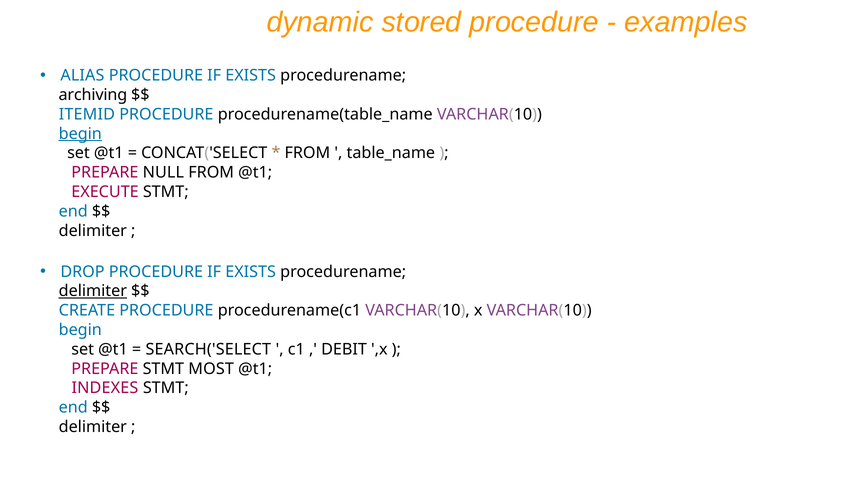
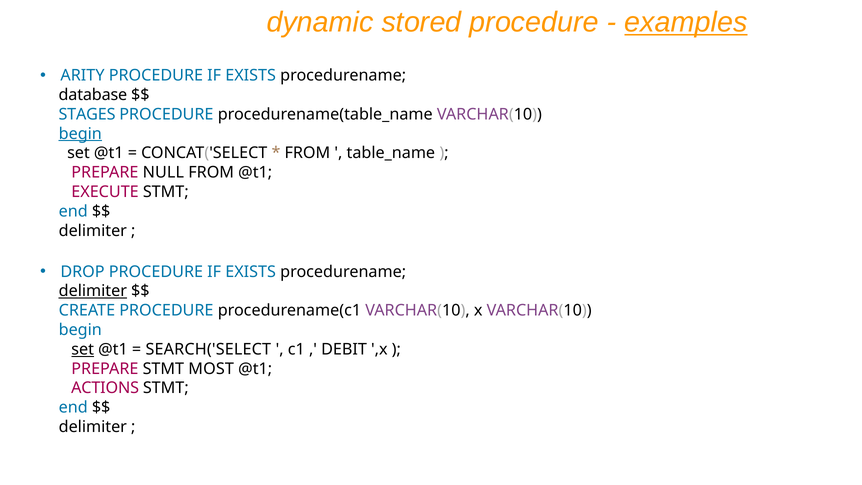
examples underline: none -> present
ALIAS: ALIAS -> ARITY
archiving: archiving -> database
ITEMID: ITEMID -> STAGES
set at (83, 349) underline: none -> present
INDEXES: INDEXES -> ACTIONS
